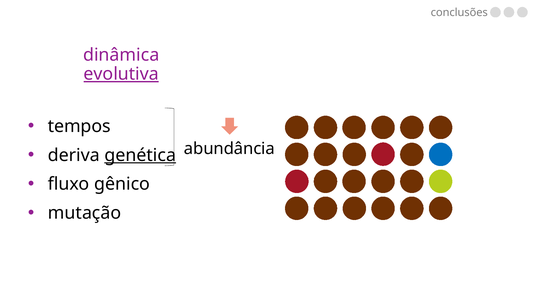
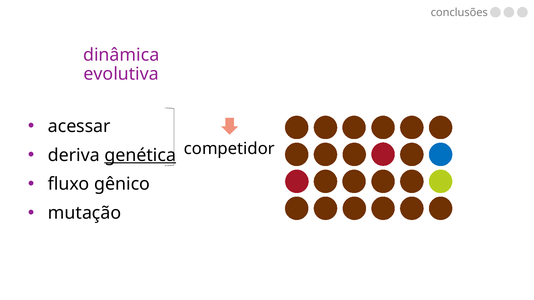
evolutiva underline: present -> none
tempos: tempos -> acessar
abundância: abundância -> competidor
